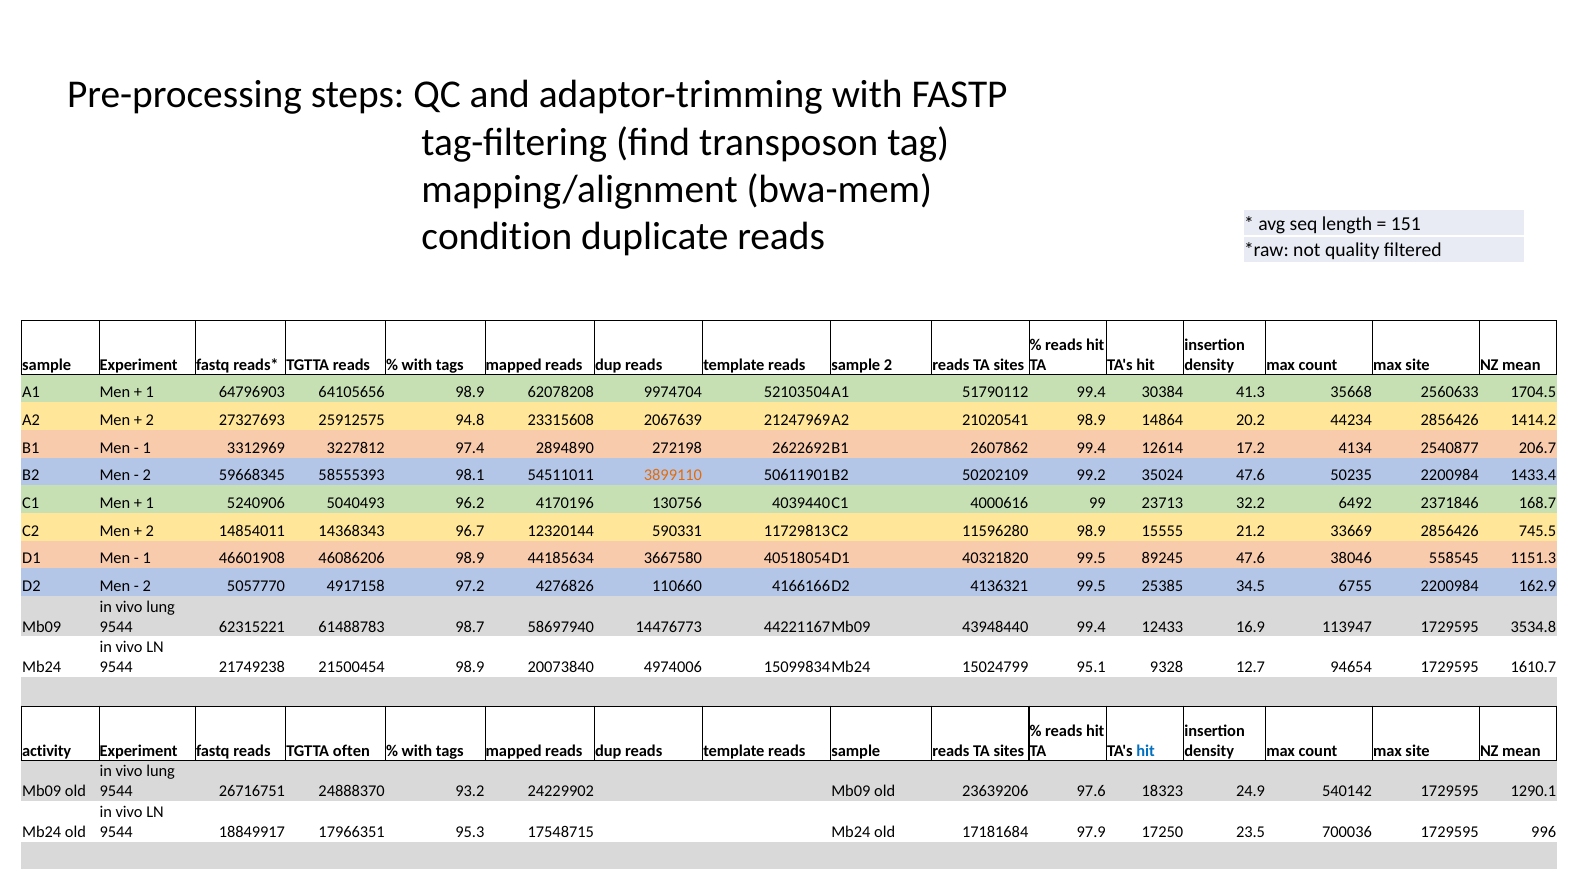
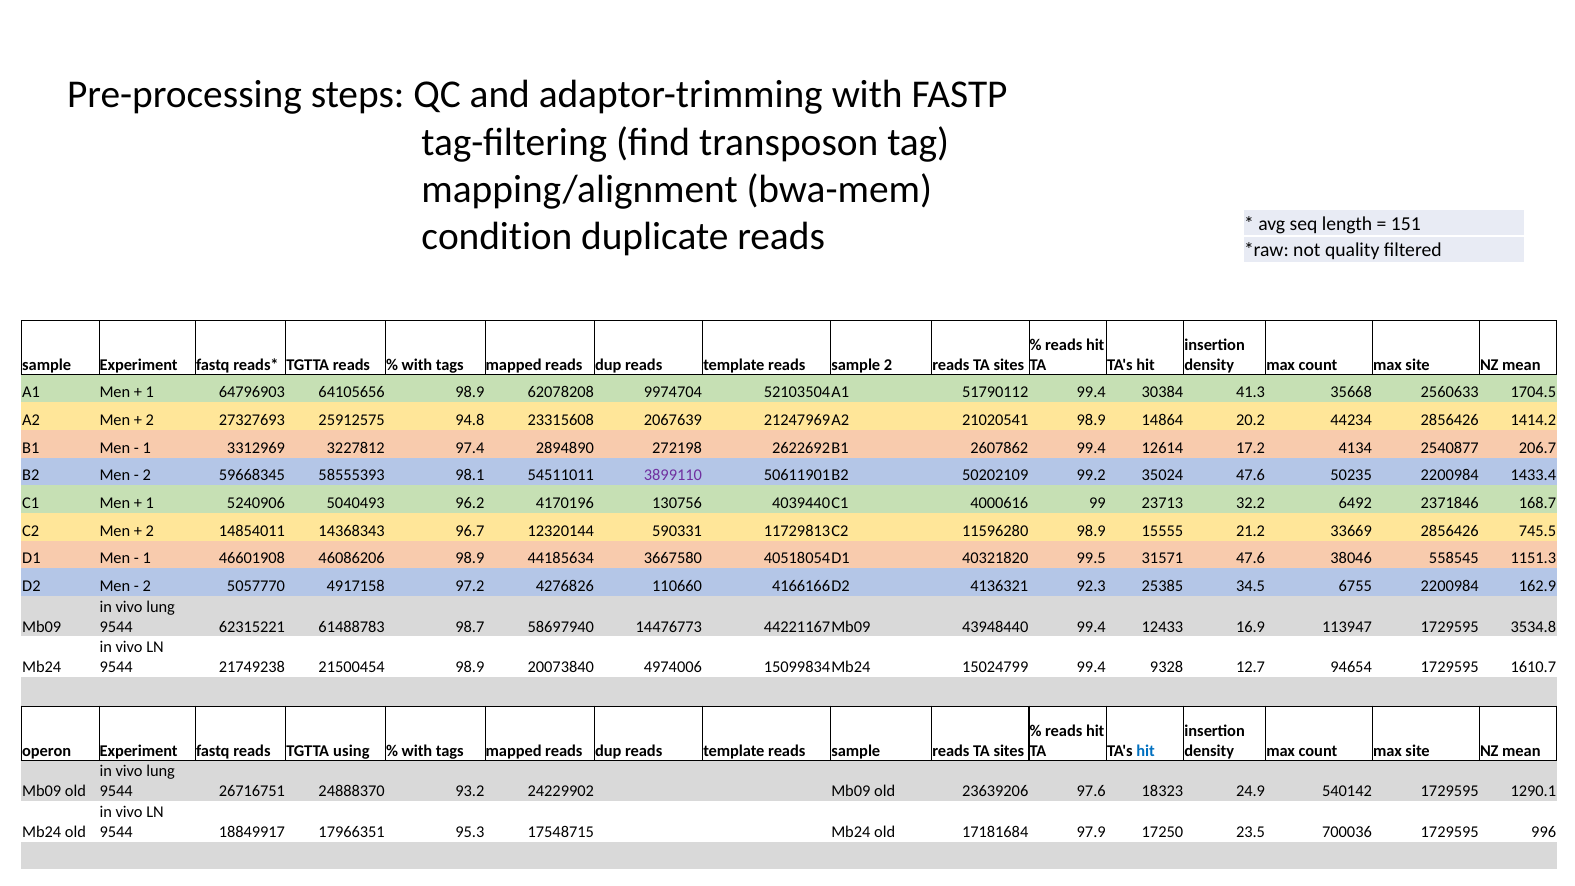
3899110 colour: orange -> purple
89245: 89245 -> 31571
4136321 99.5: 99.5 -> 92.3
15024799 95.1: 95.1 -> 99.4
activity: activity -> operon
often: often -> using
